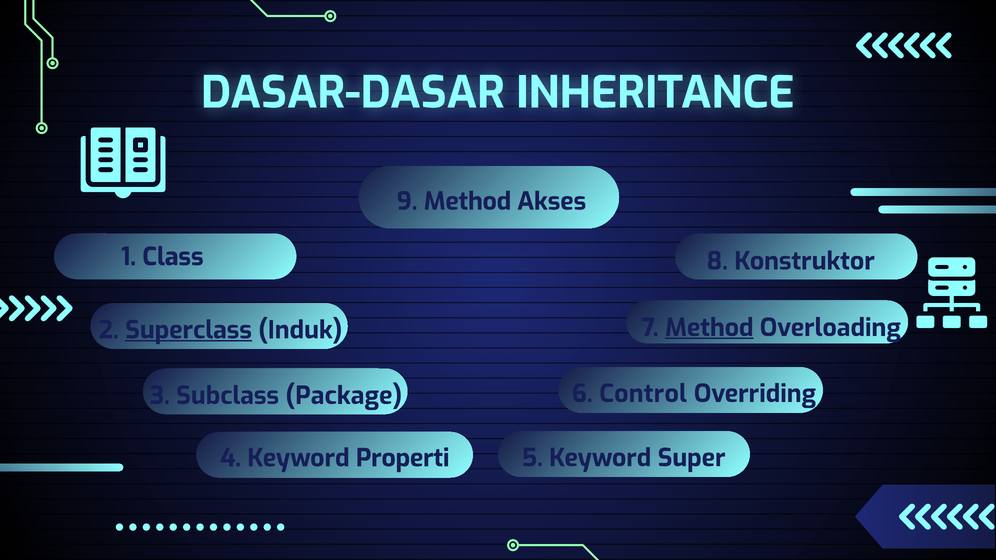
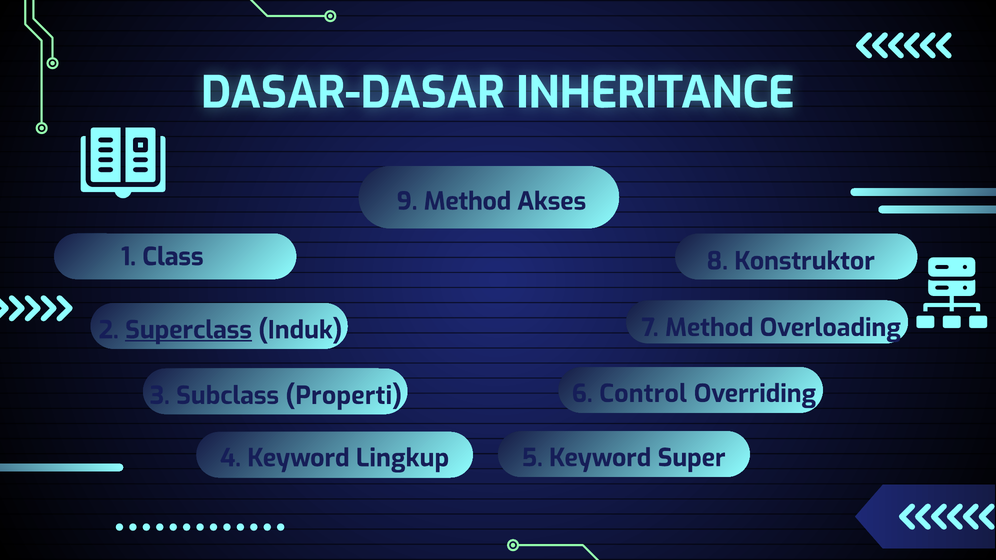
Method at (709, 328) underline: present -> none
Package: Package -> Properti
Properti: Properti -> Lingkup
